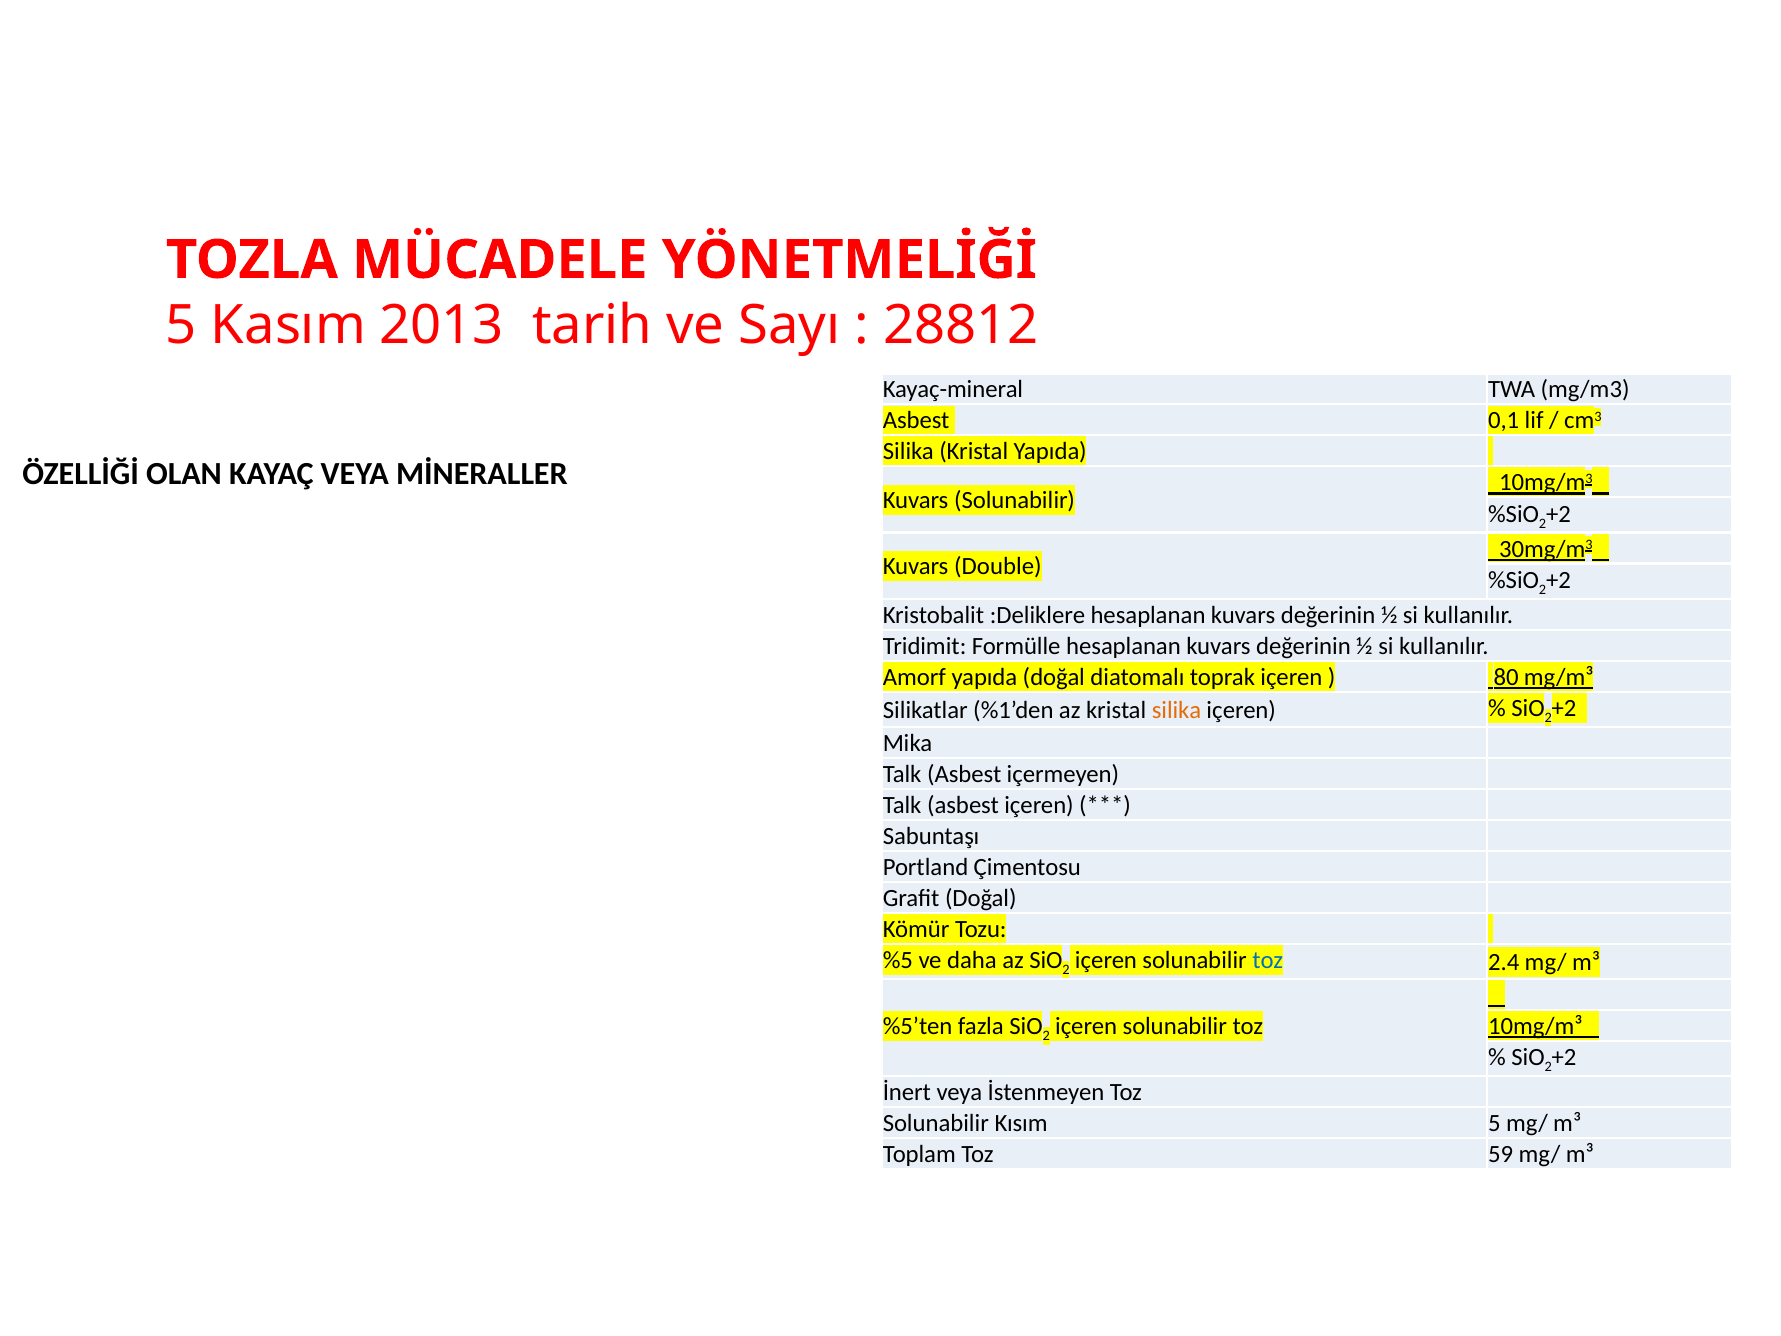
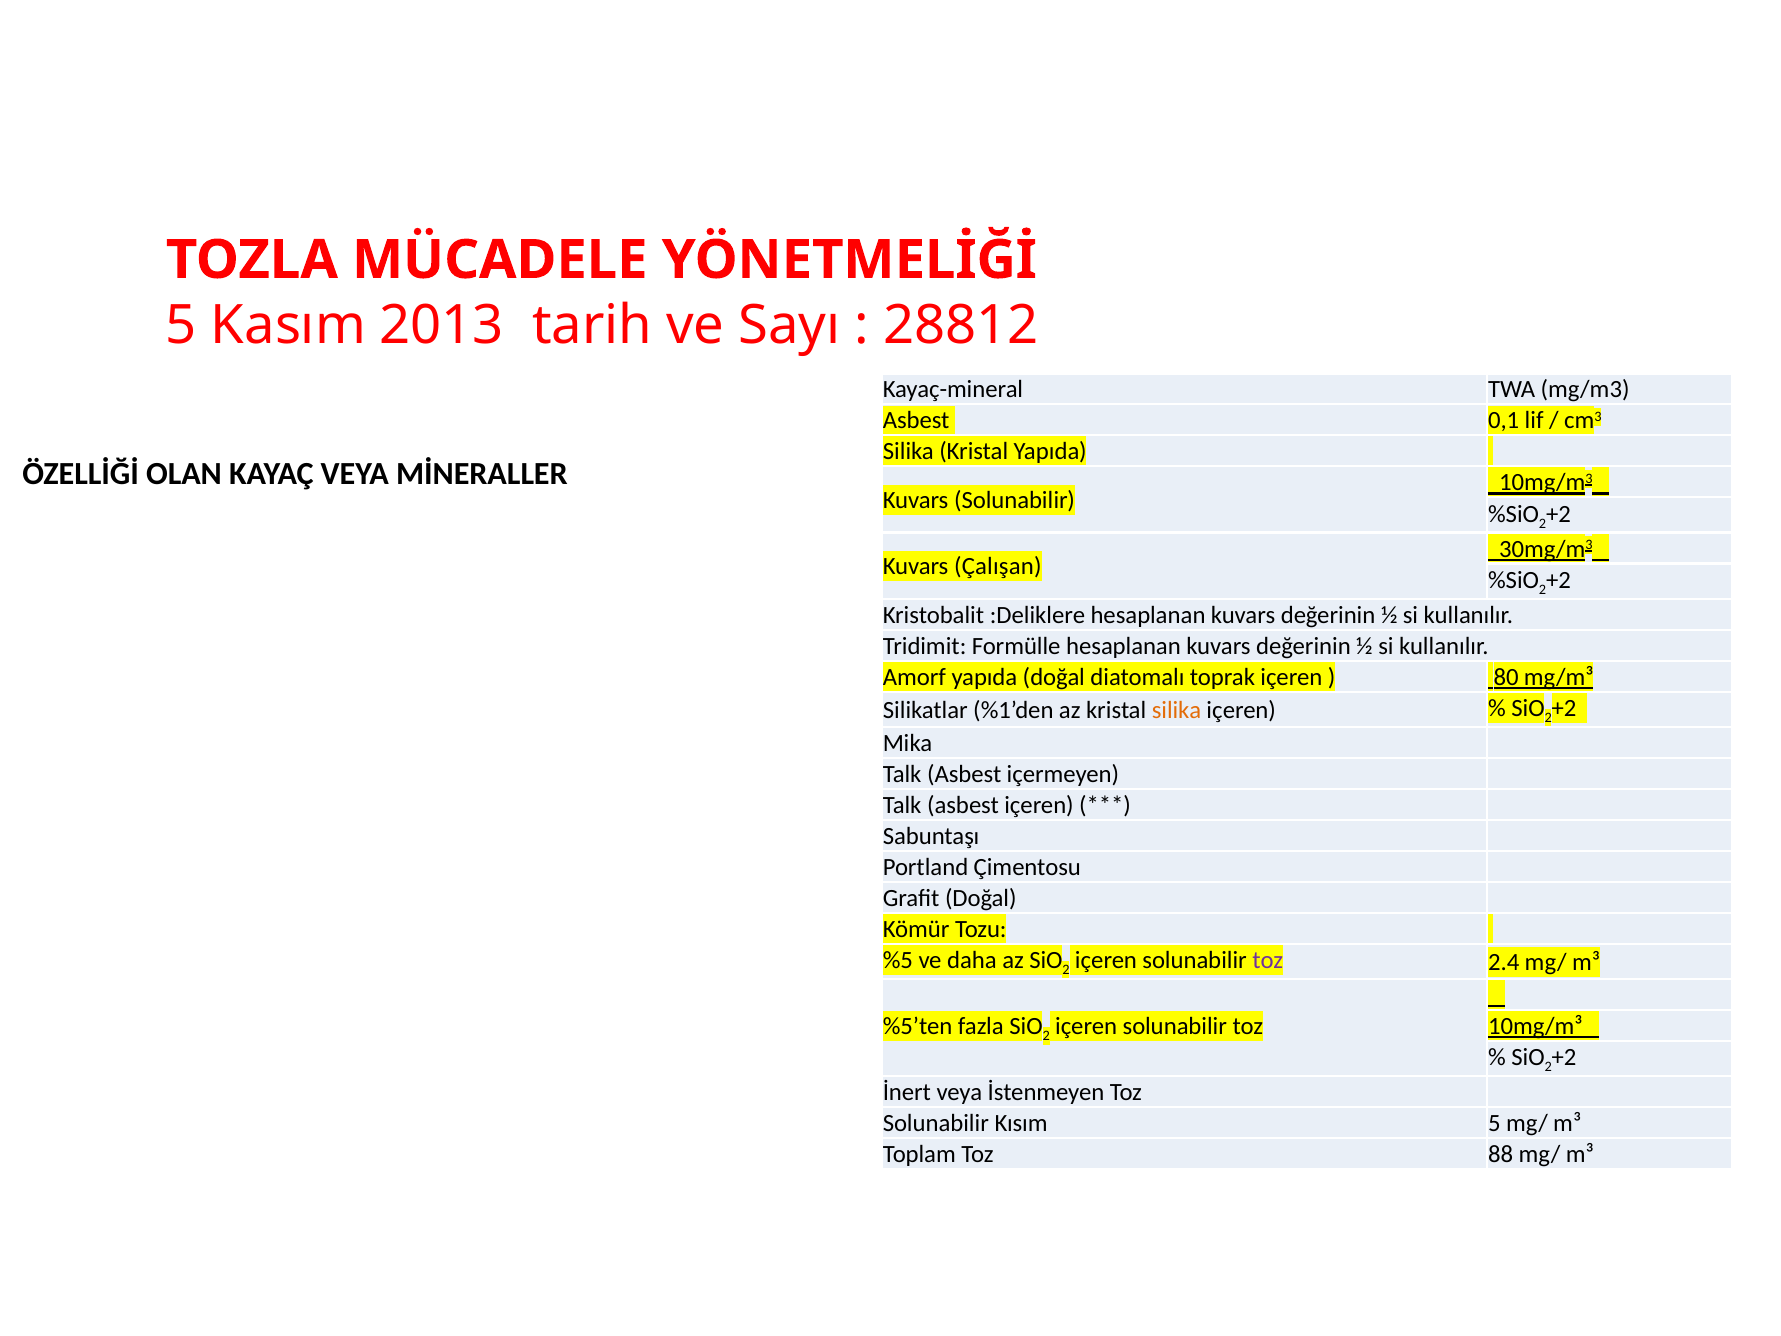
Double: Double -> Çalışan
toz at (1268, 960) colour: blue -> purple
59: 59 -> 88
